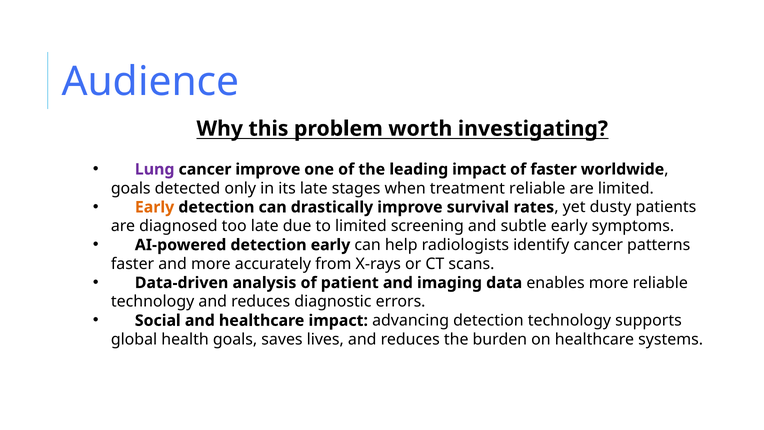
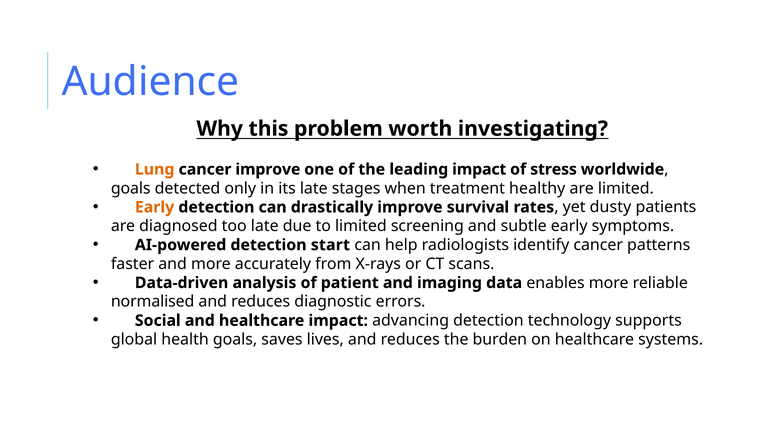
Lung colour: purple -> orange
of faster: faster -> stress
treatment reliable: reliable -> healthy
detection early: early -> start
technology at (153, 302): technology -> normalised
